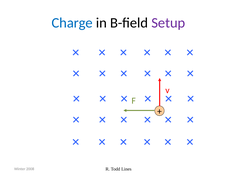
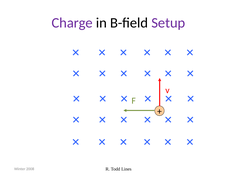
Charge colour: blue -> purple
